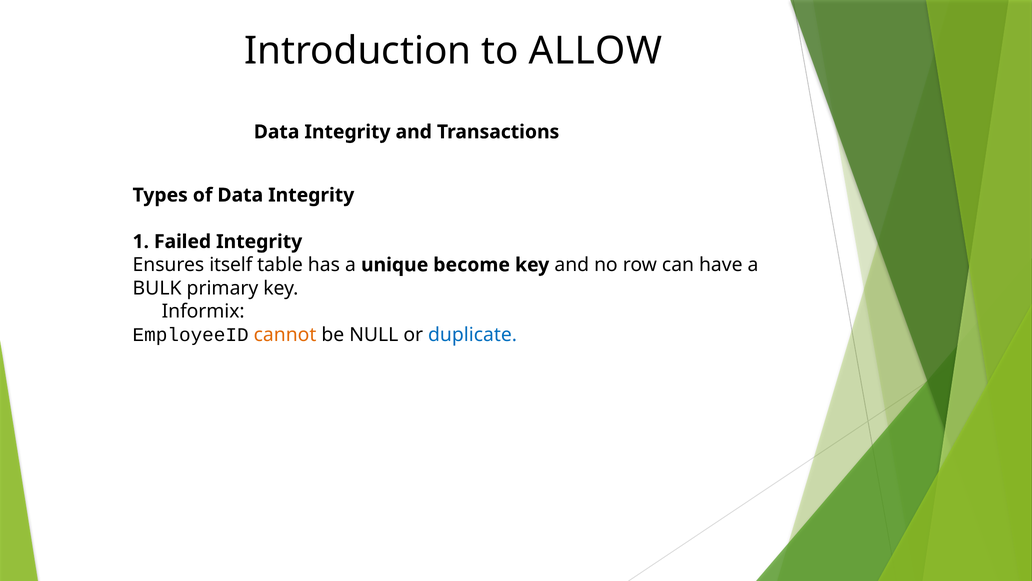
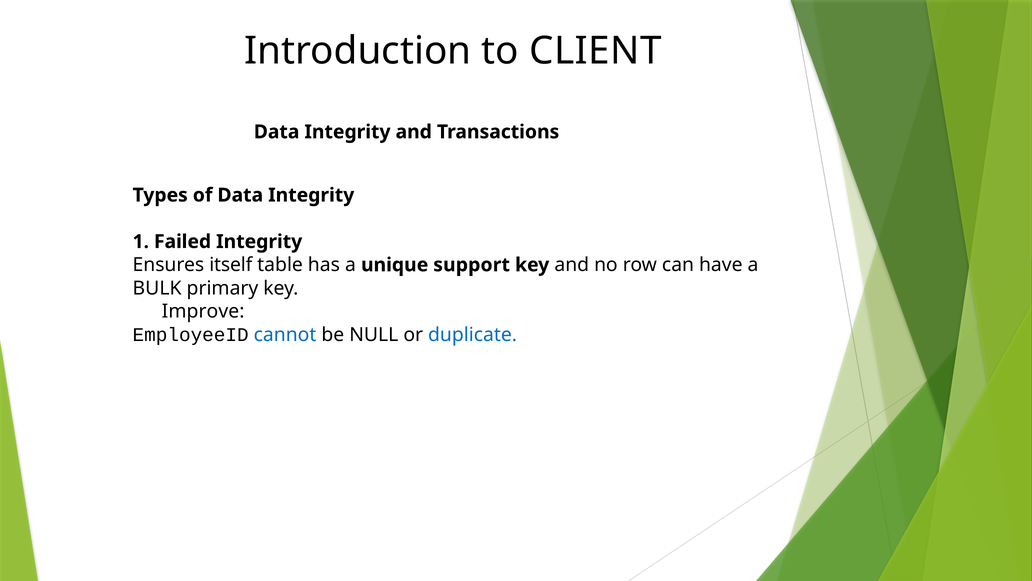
ALLOW: ALLOW -> CLIENT
become: become -> support
Informix: Informix -> Improve
cannot colour: orange -> blue
